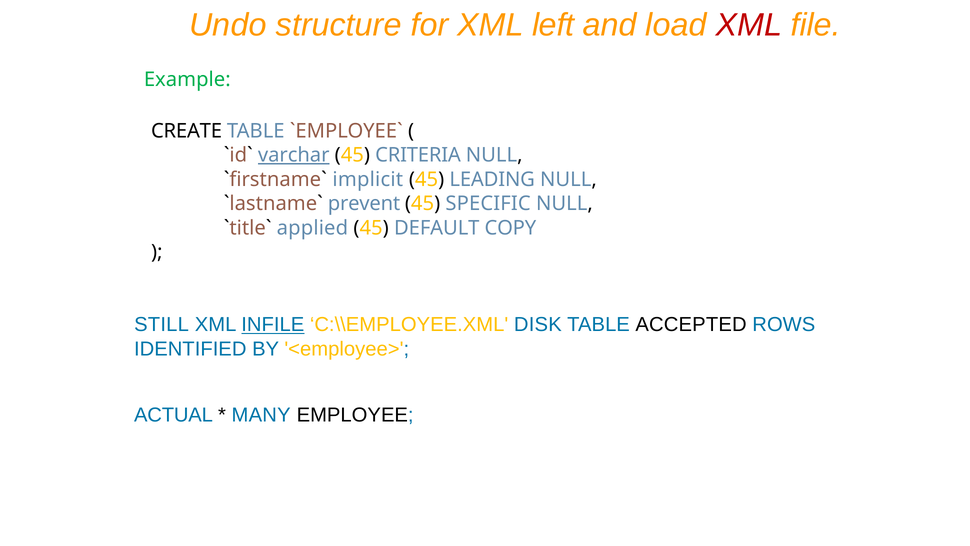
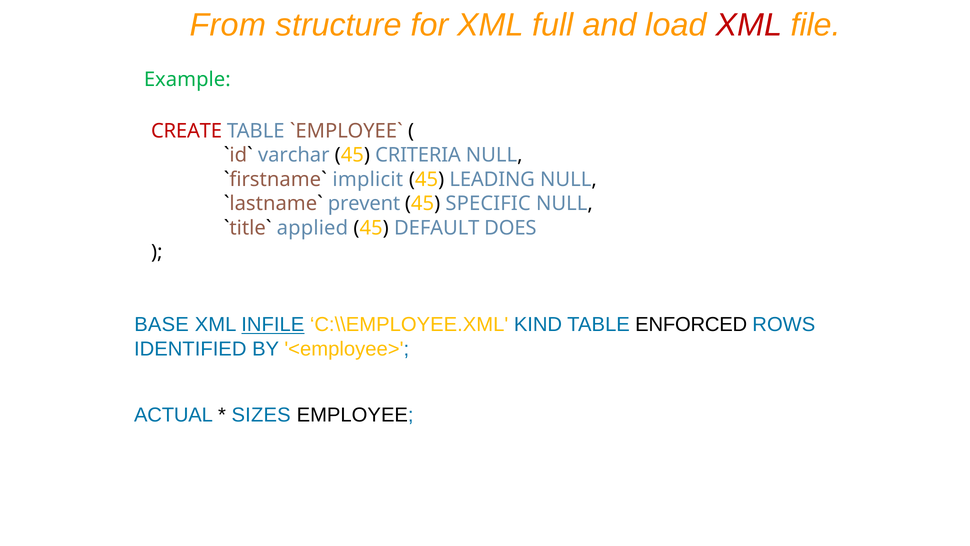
Undo: Undo -> From
left: left -> full
CREATE colour: black -> red
varchar underline: present -> none
COPY: COPY -> DOES
STILL: STILL -> BASE
DISK: DISK -> KIND
ACCEPTED: ACCEPTED -> ENFORCED
MANY: MANY -> SIZES
